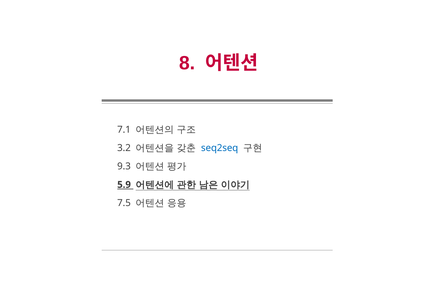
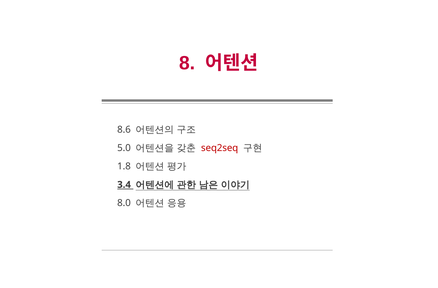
7.1: 7.1 -> 8.6
3.2: 3.2 -> 5.0
seq2seq colour: blue -> red
9.3: 9.3 -> 1.8
5.9: 5.9 -> 3.4
7.5: 7.5 -> 8.0
